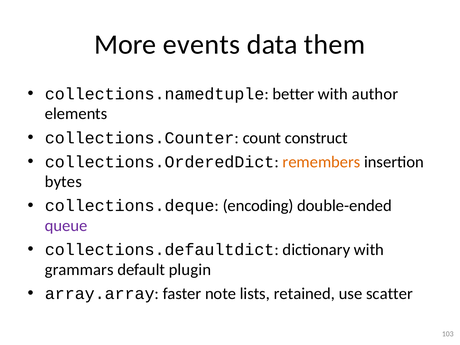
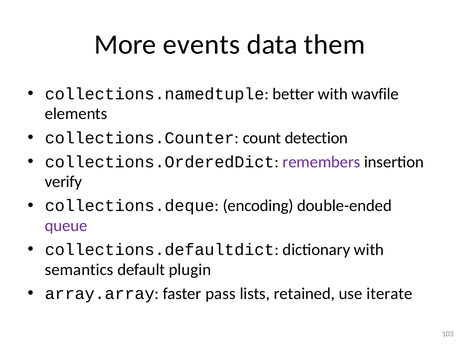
author: author -> wavfile
construct: construct -> detection
remembers colour: orange -> purple
bytes: bytes -> verify
grammars: grammars -> semantics
note: note -> pass
scatter: scatter -> iterate
